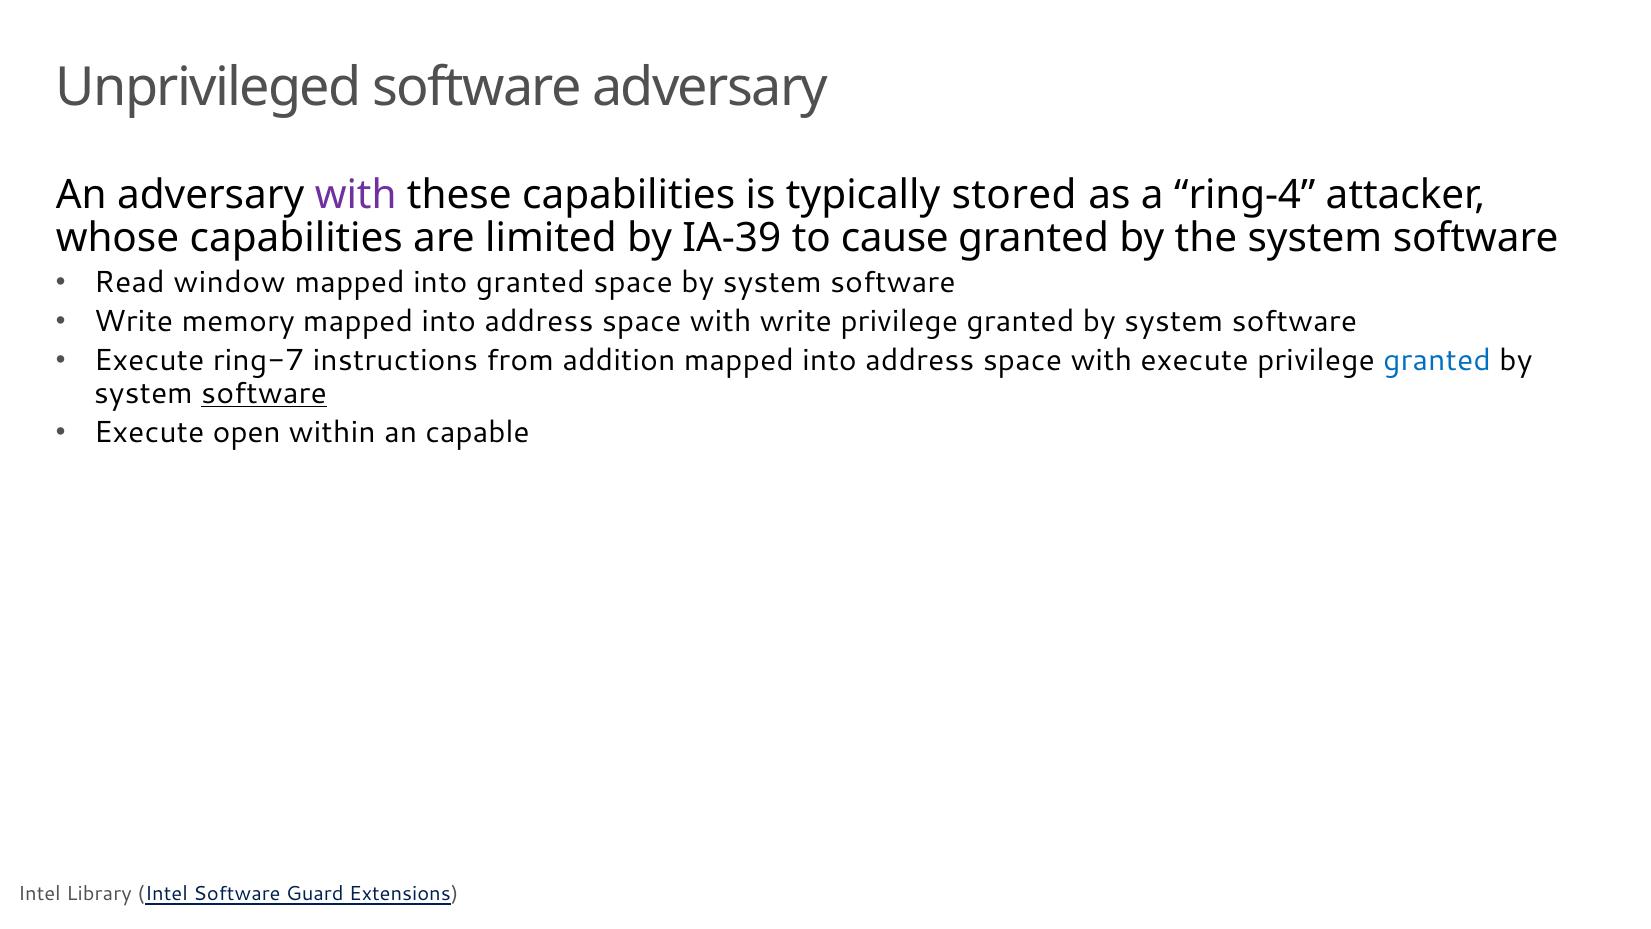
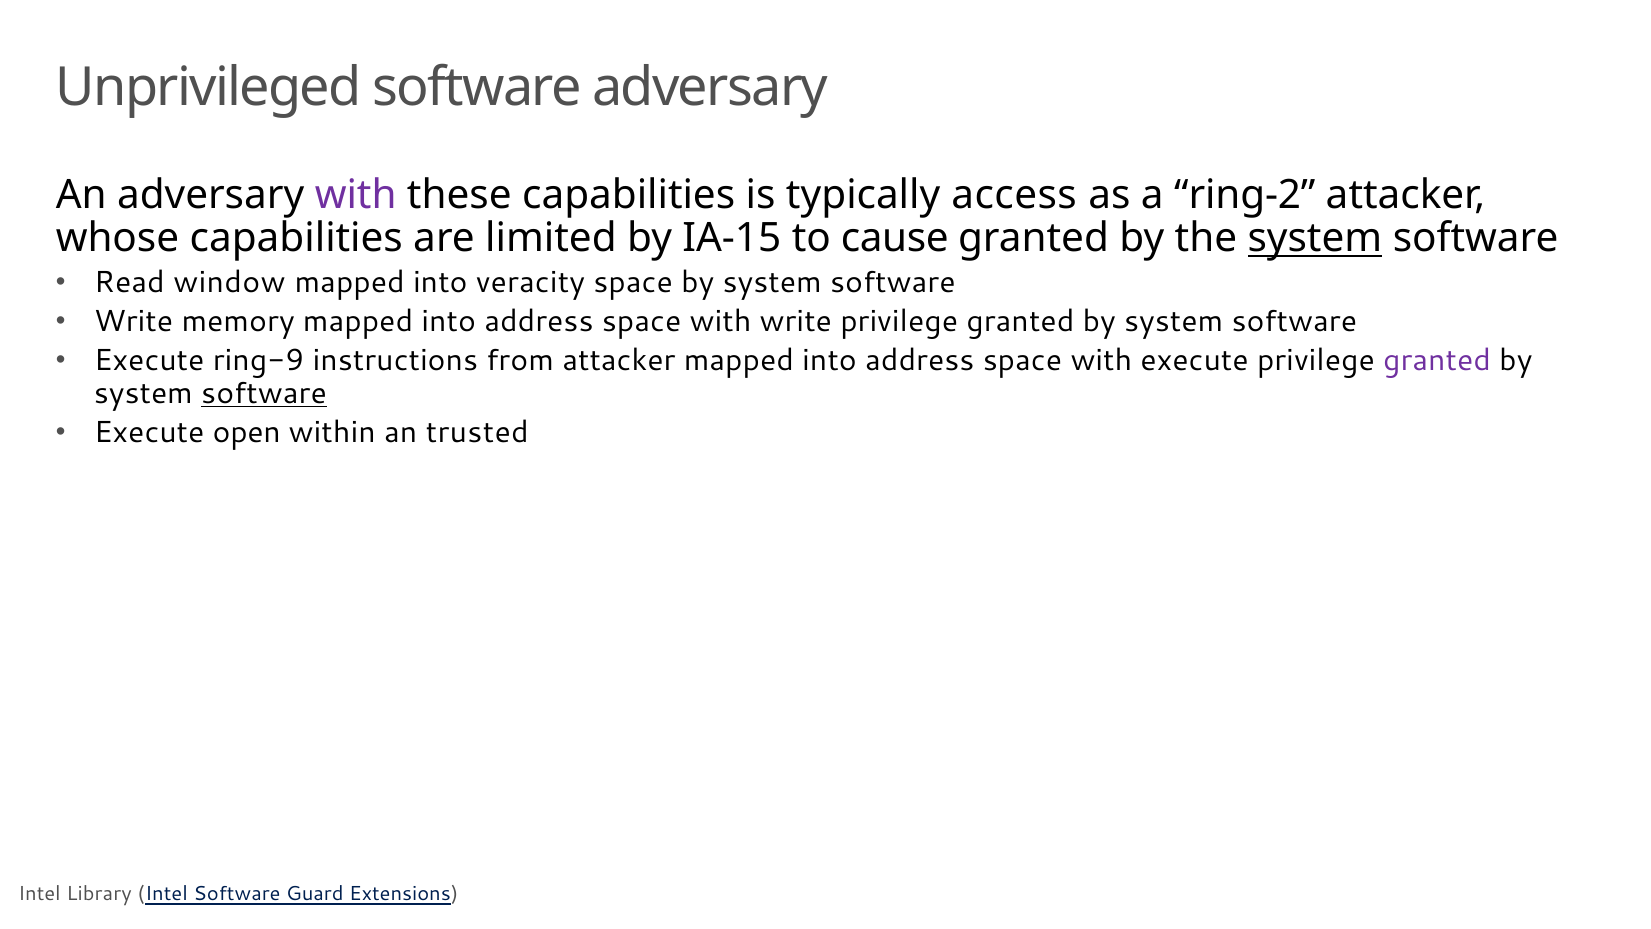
stored: stored -> access
ring-4: ring-4 -> ring-2
IA-39: IA-39 -> IA-15
system at (1315, 238) underline: none -> present
into granted: granted -> veracity
ring-7: ring-7 -> ring-9
from addition: addition -> attacker
granted at (1437, 361) colour: blue -> purple
capable: capable -> trusted
